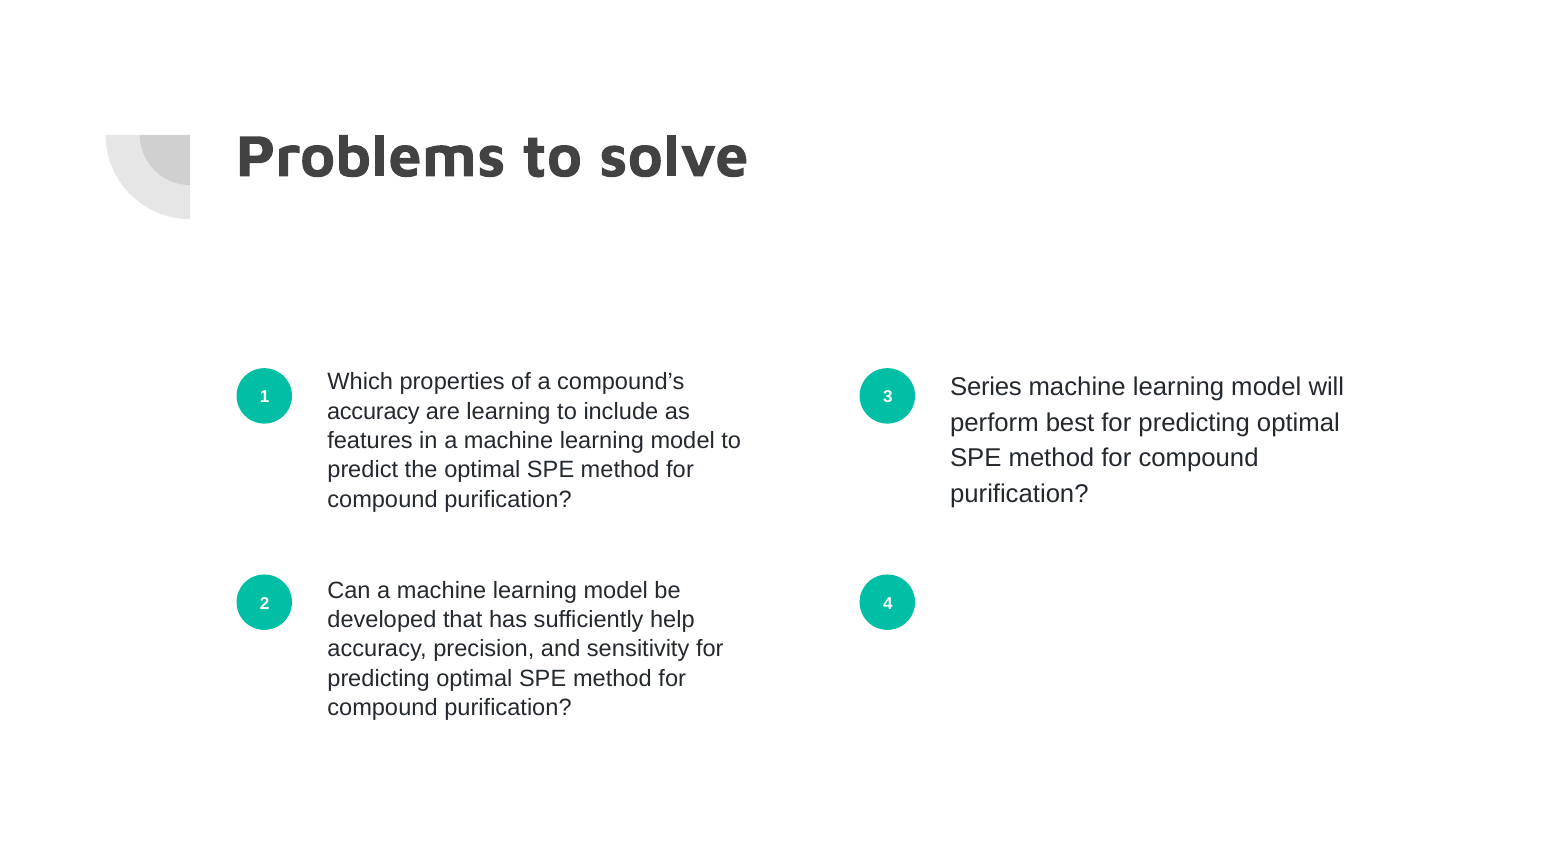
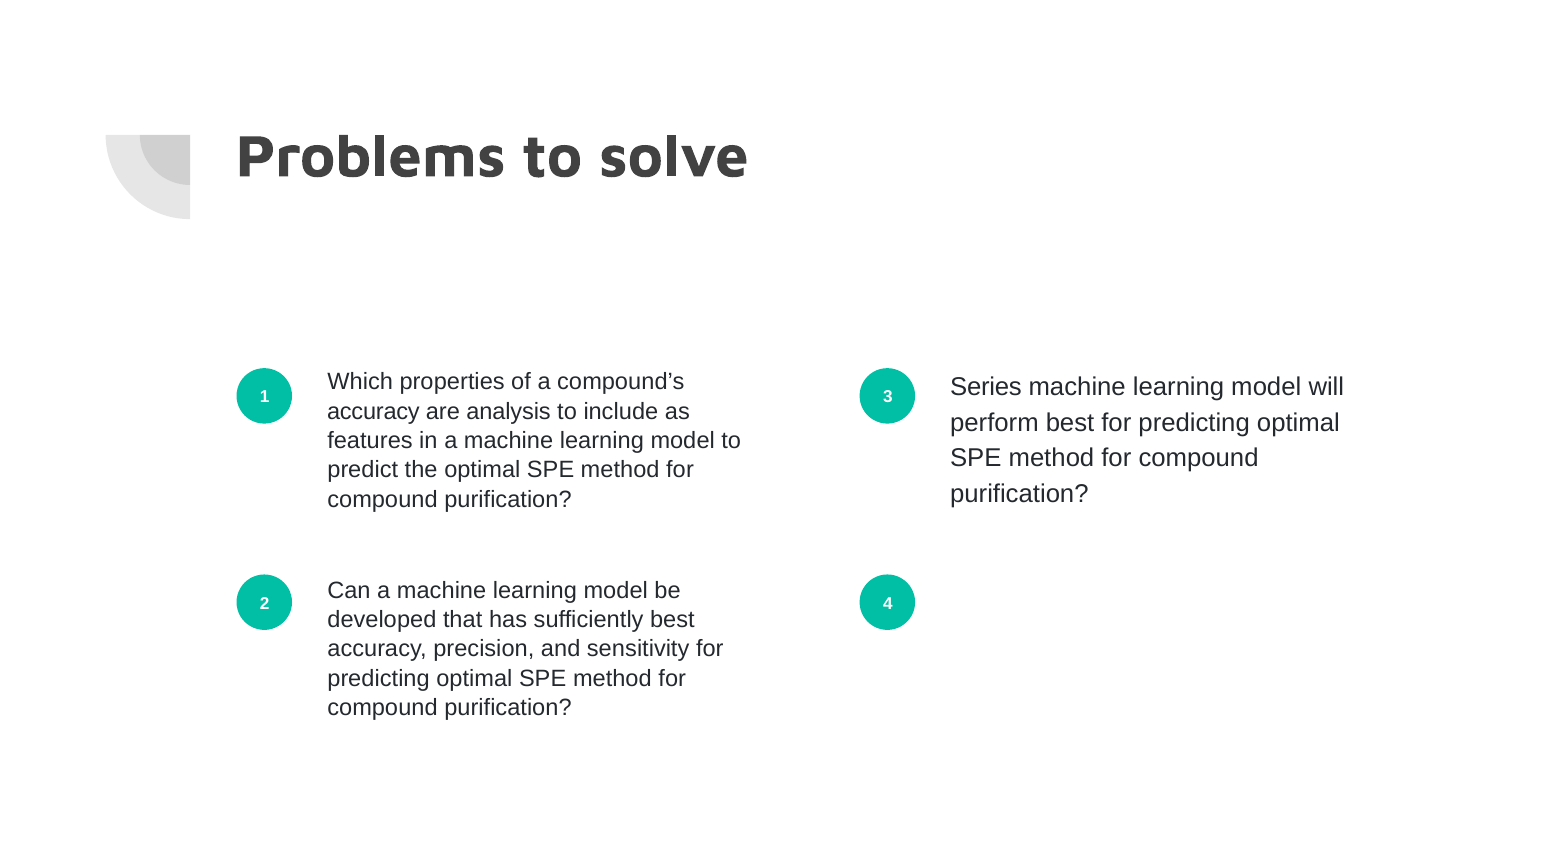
are learning: learning -> analysis
sufficiently help: help -> best
